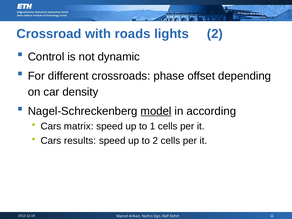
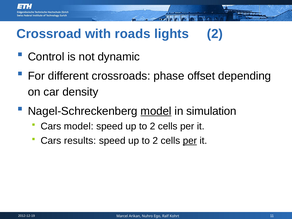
according: according -> simulation
Cars matrix: matrix -> model
1 at (153, 126): 1 -> 2
per at (190, 141) underline: none -> present
